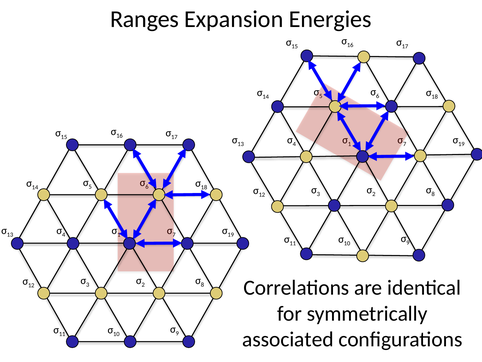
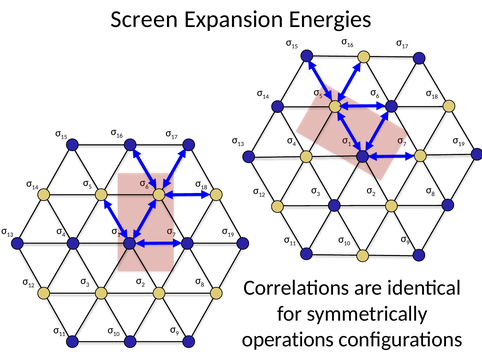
Ranges: Ranges -> Screen
associated: associated -> operations
